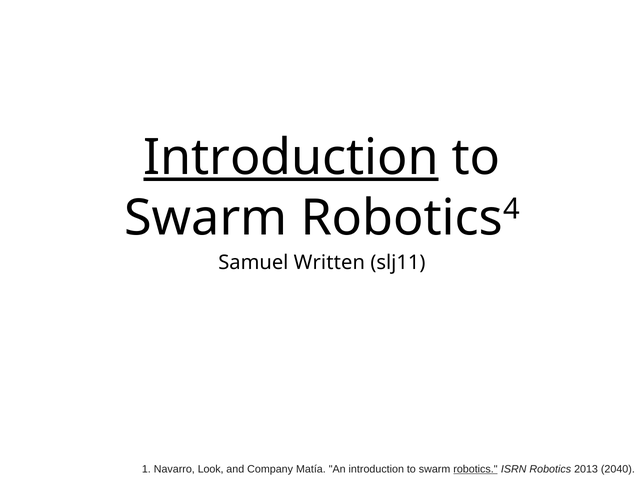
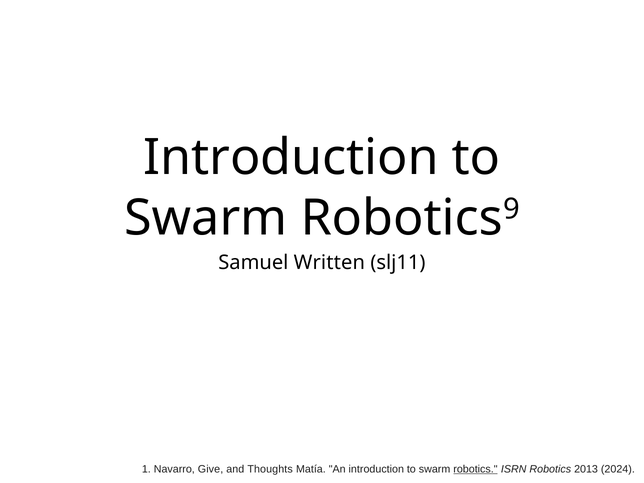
Introduction at (291, 158) underline: present -> none
4: 4 -> 9
Look: Look -> Give
Company: Company -> Thoughts
2040: 2040 -> 2024
